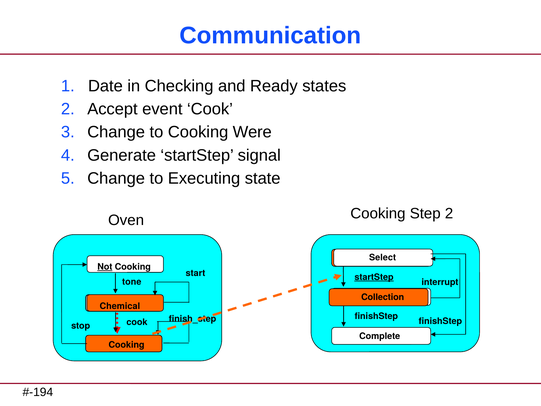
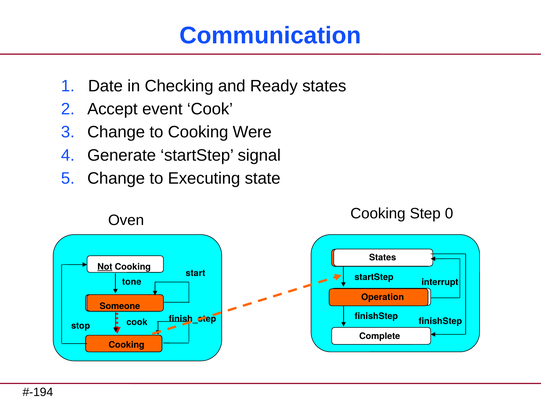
Step 2: 2 -> 0
Select at (383, 257): Select -> States
startStep at (374, 277) underline: present -> none
Collection: Collection -> Operation
Chemical: Chemical -> Someone
